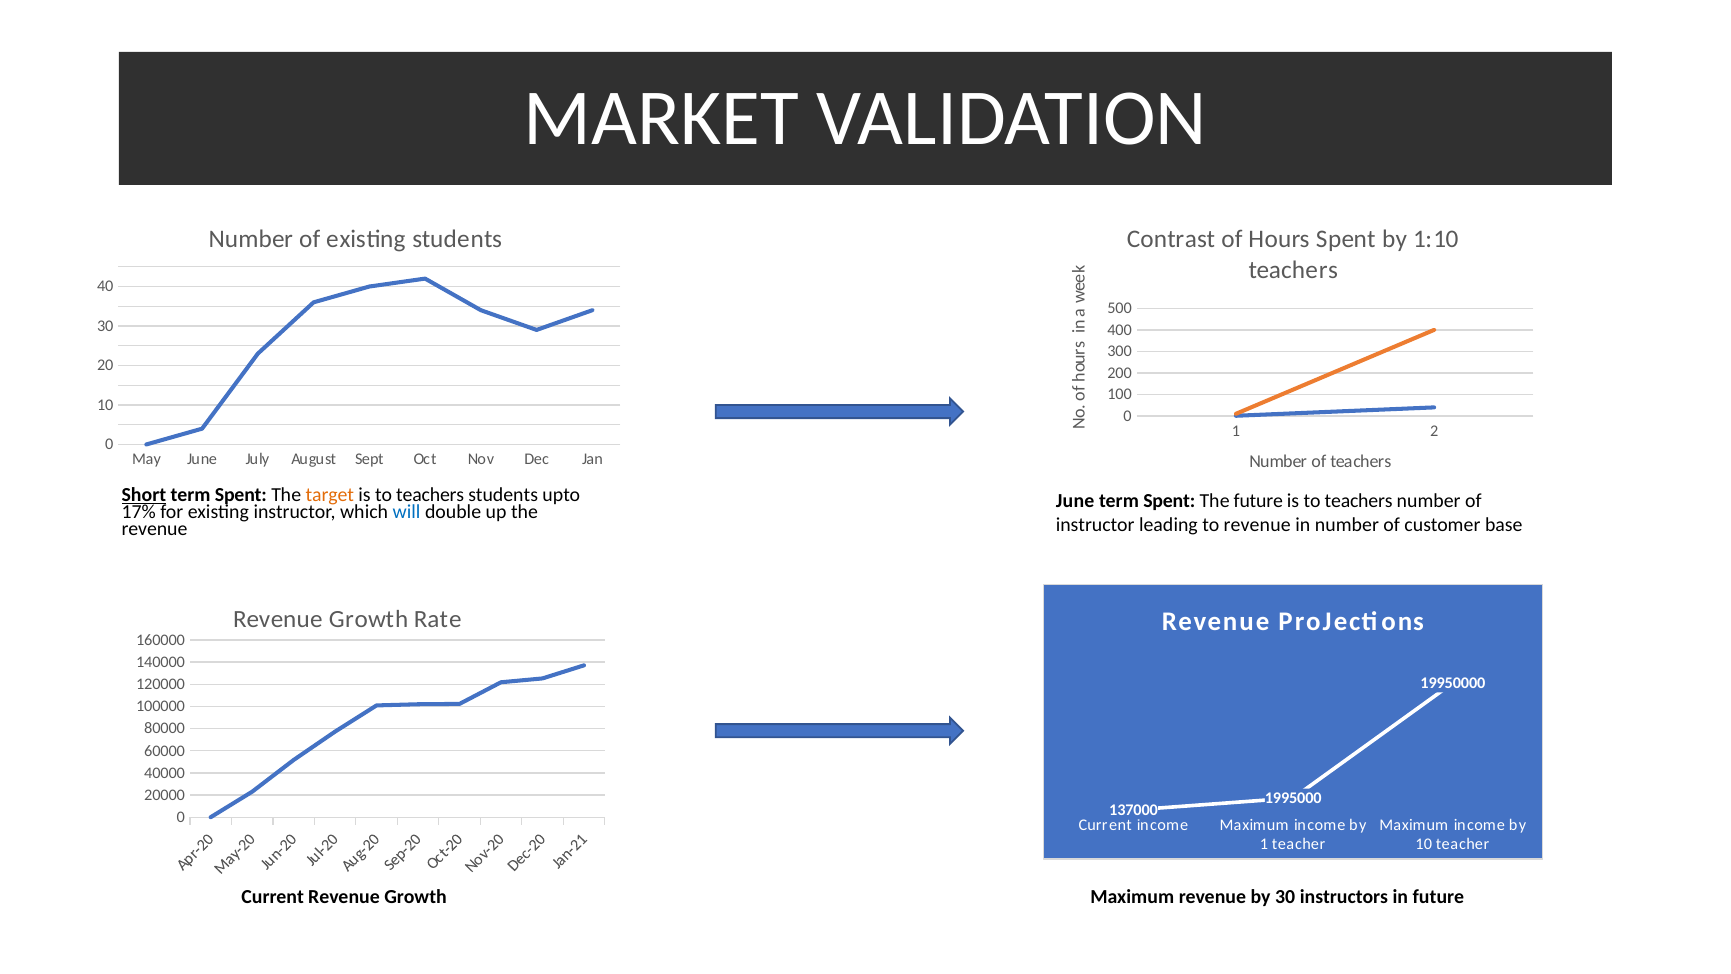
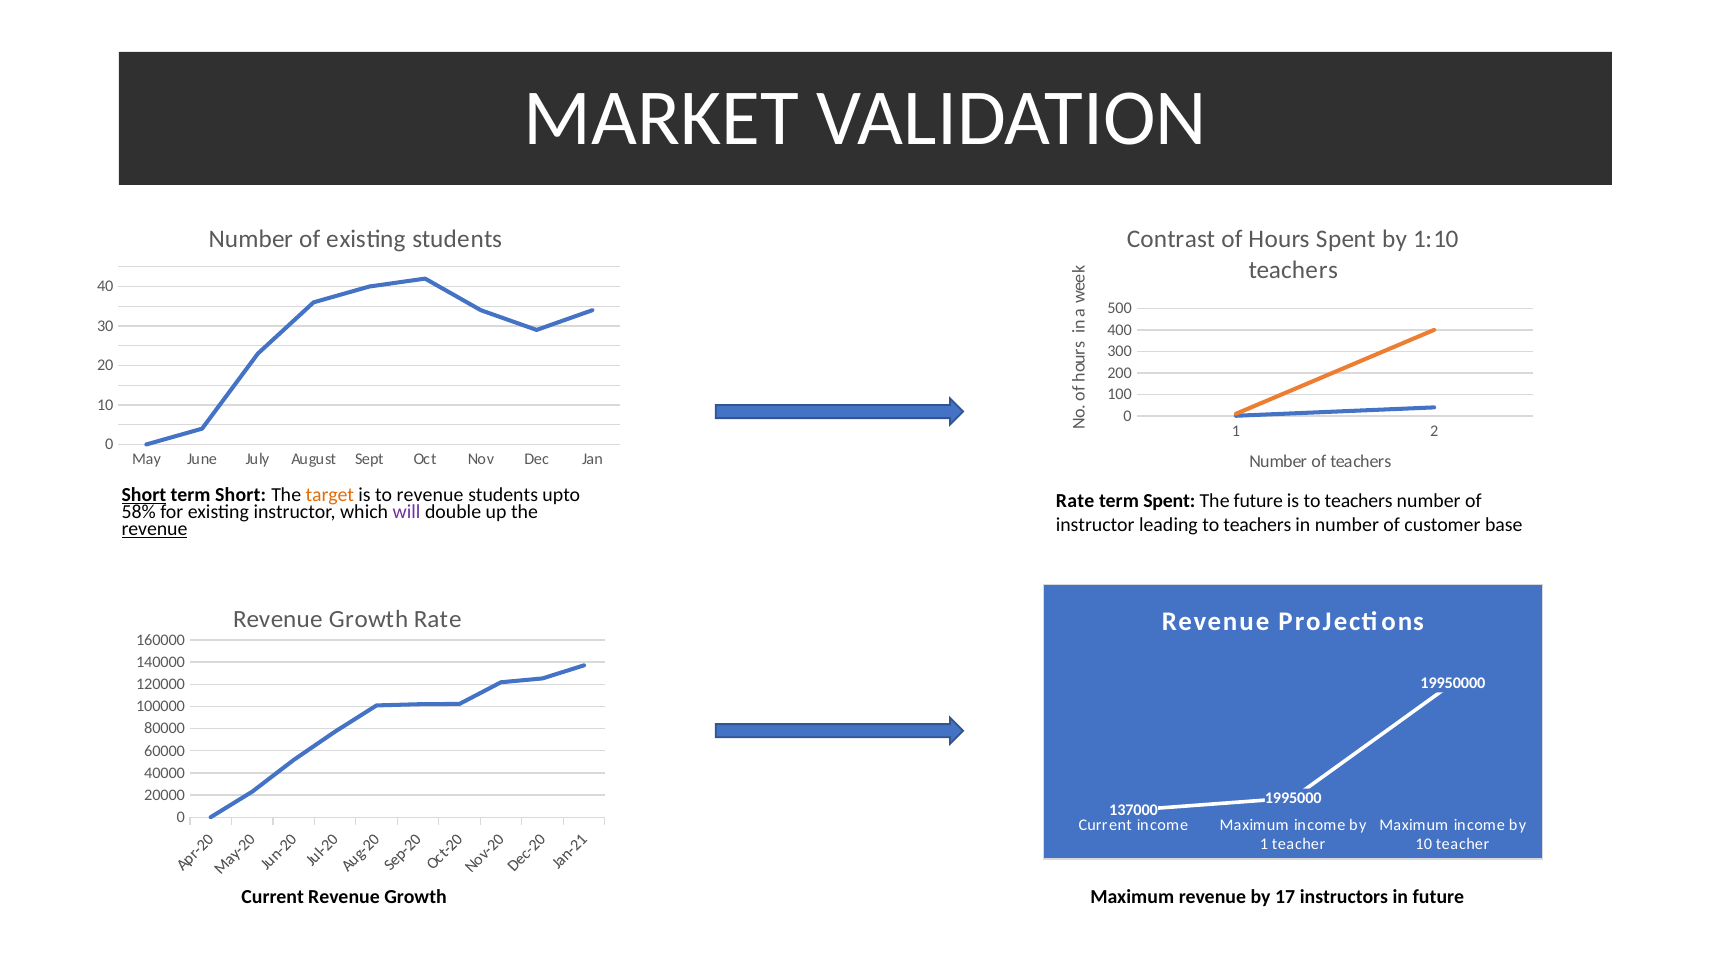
Spent at (241, 494): Spent -> Short
teachers at (430, 494): teachers -> revenue
June at (1075, 501): June -> Rate
17%: 17% -> 58%
will colour: blue -> purple
leading to revenue: revenue -> teachers
revenue at (154, 529) underline: none -> present
by 30: 30 -> 17
